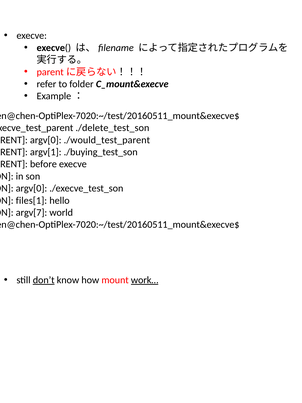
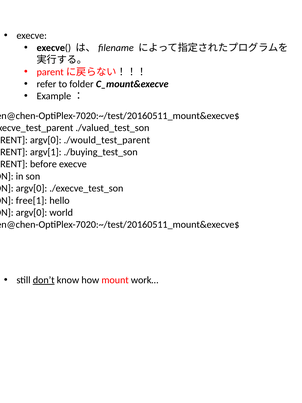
./delete_test_son: ./delete_test_son -> ./valued_test_son
files[1: files[1 -> free[1
argv[7 at (31, 212): argv[7 -> argv[0
work… underline: present -> none
